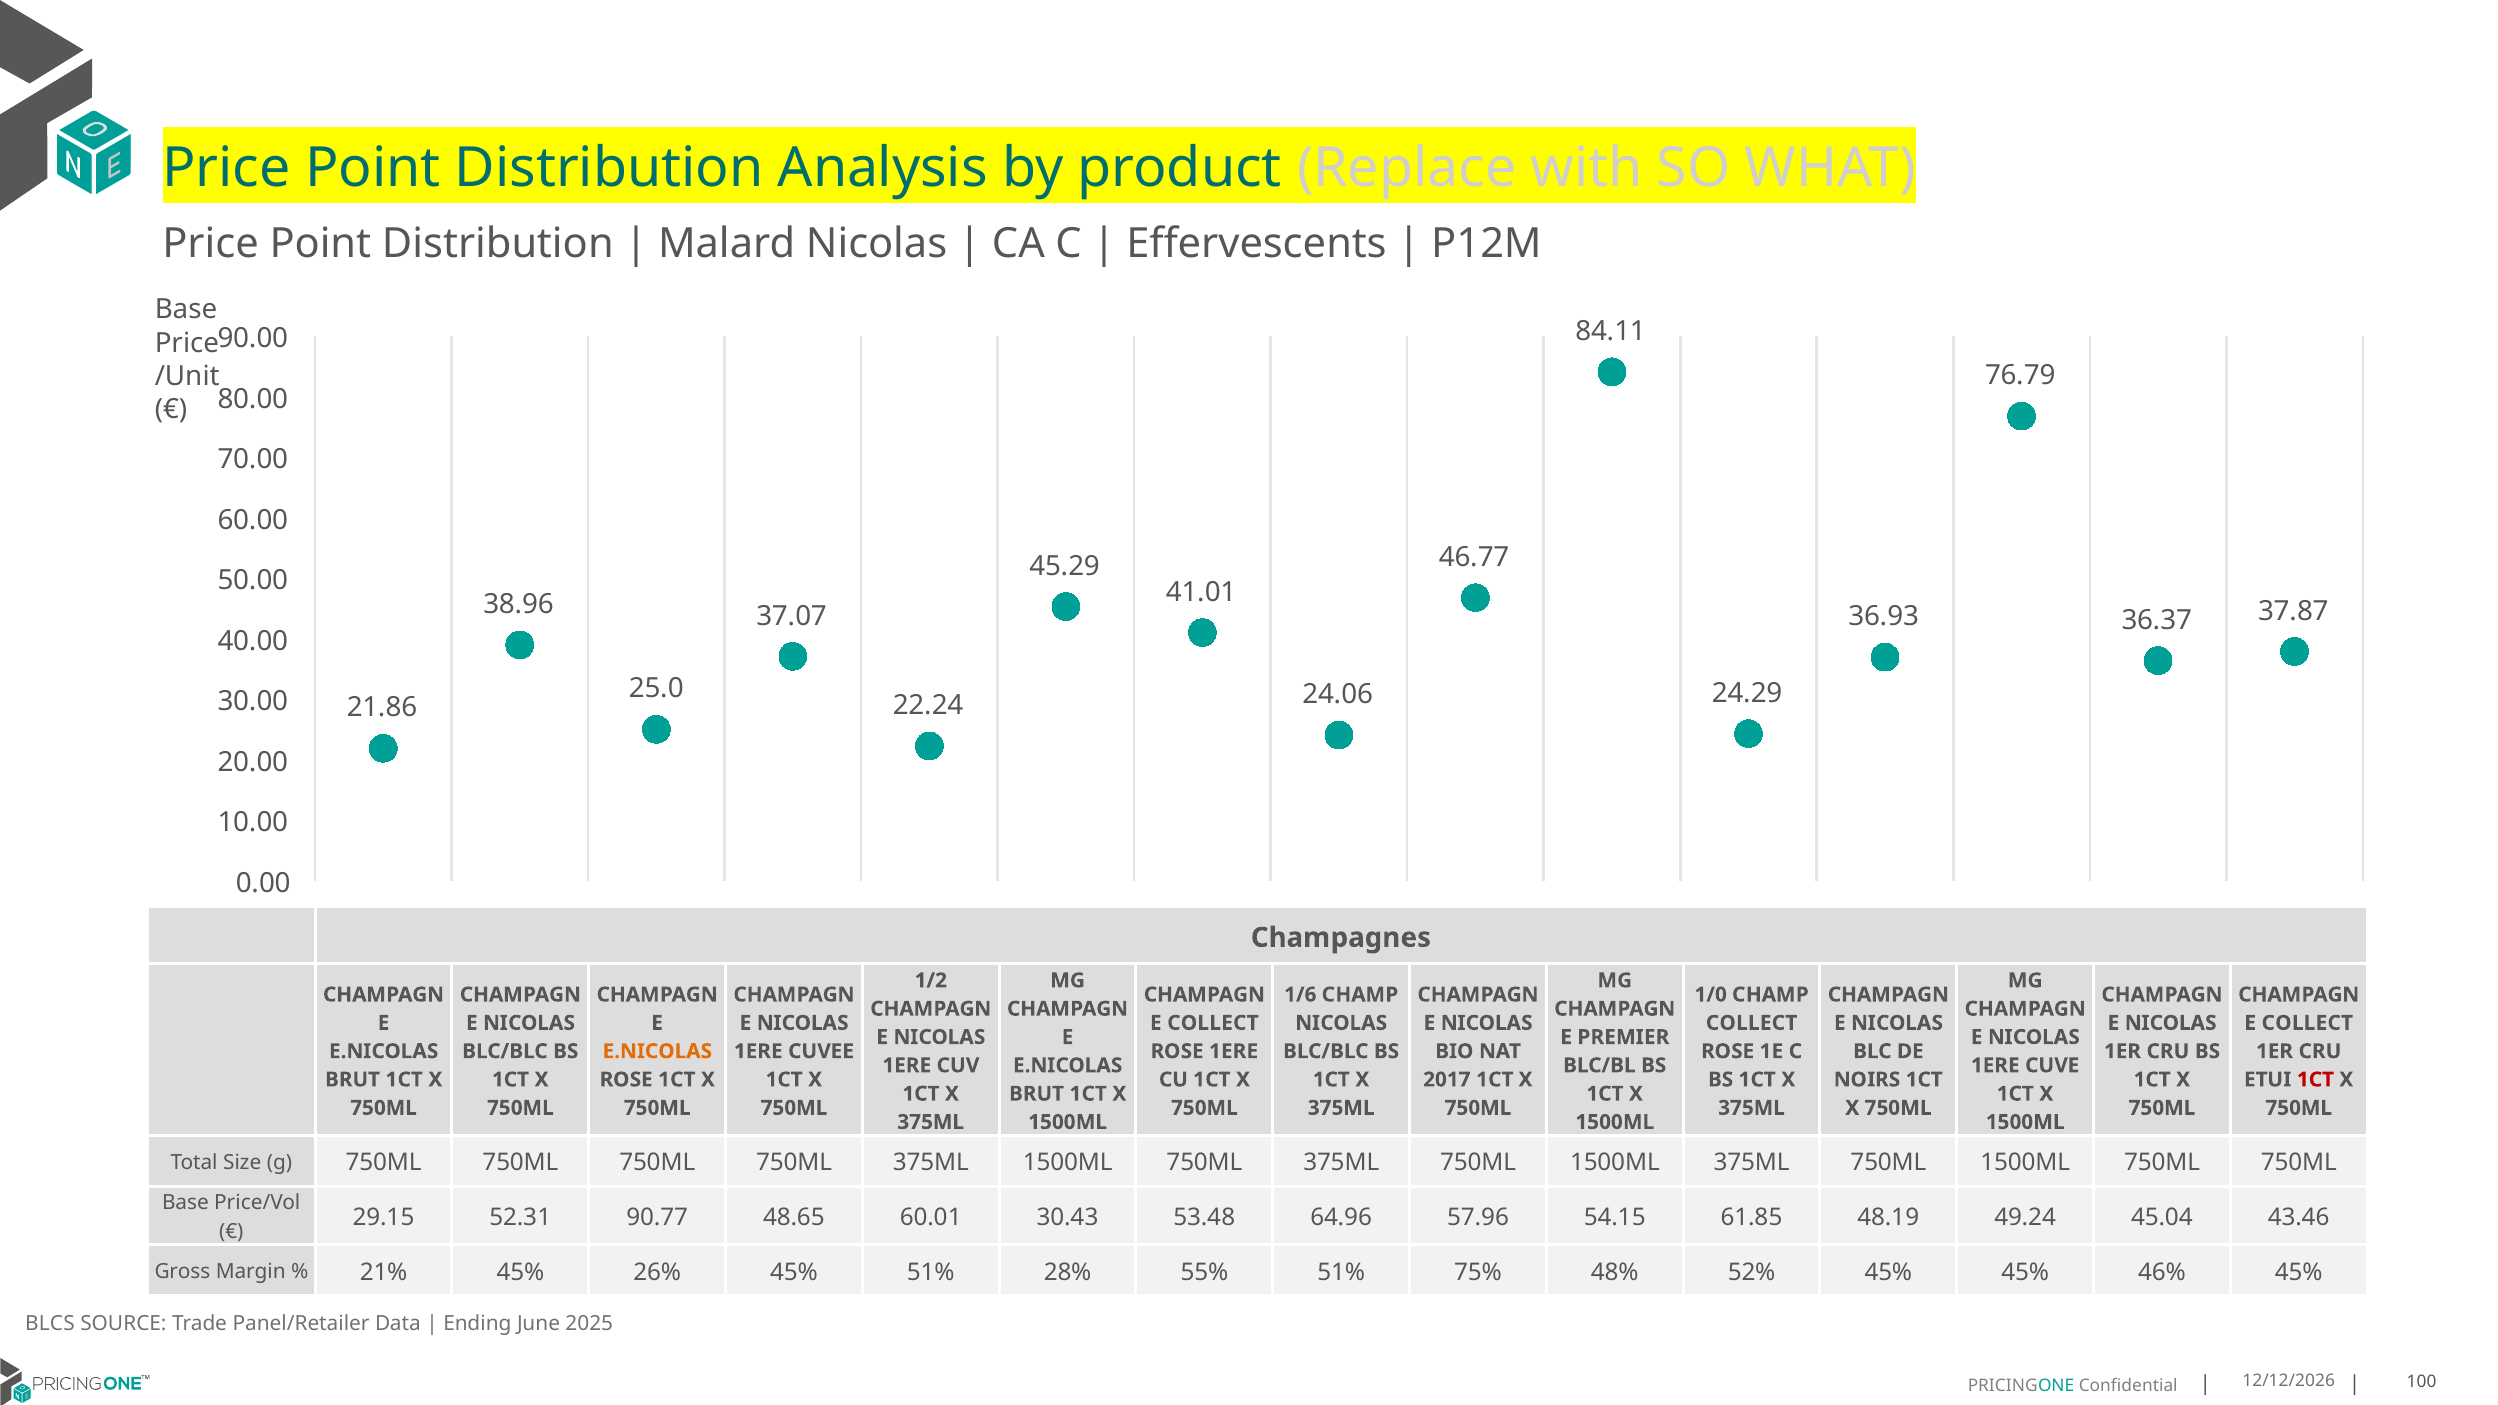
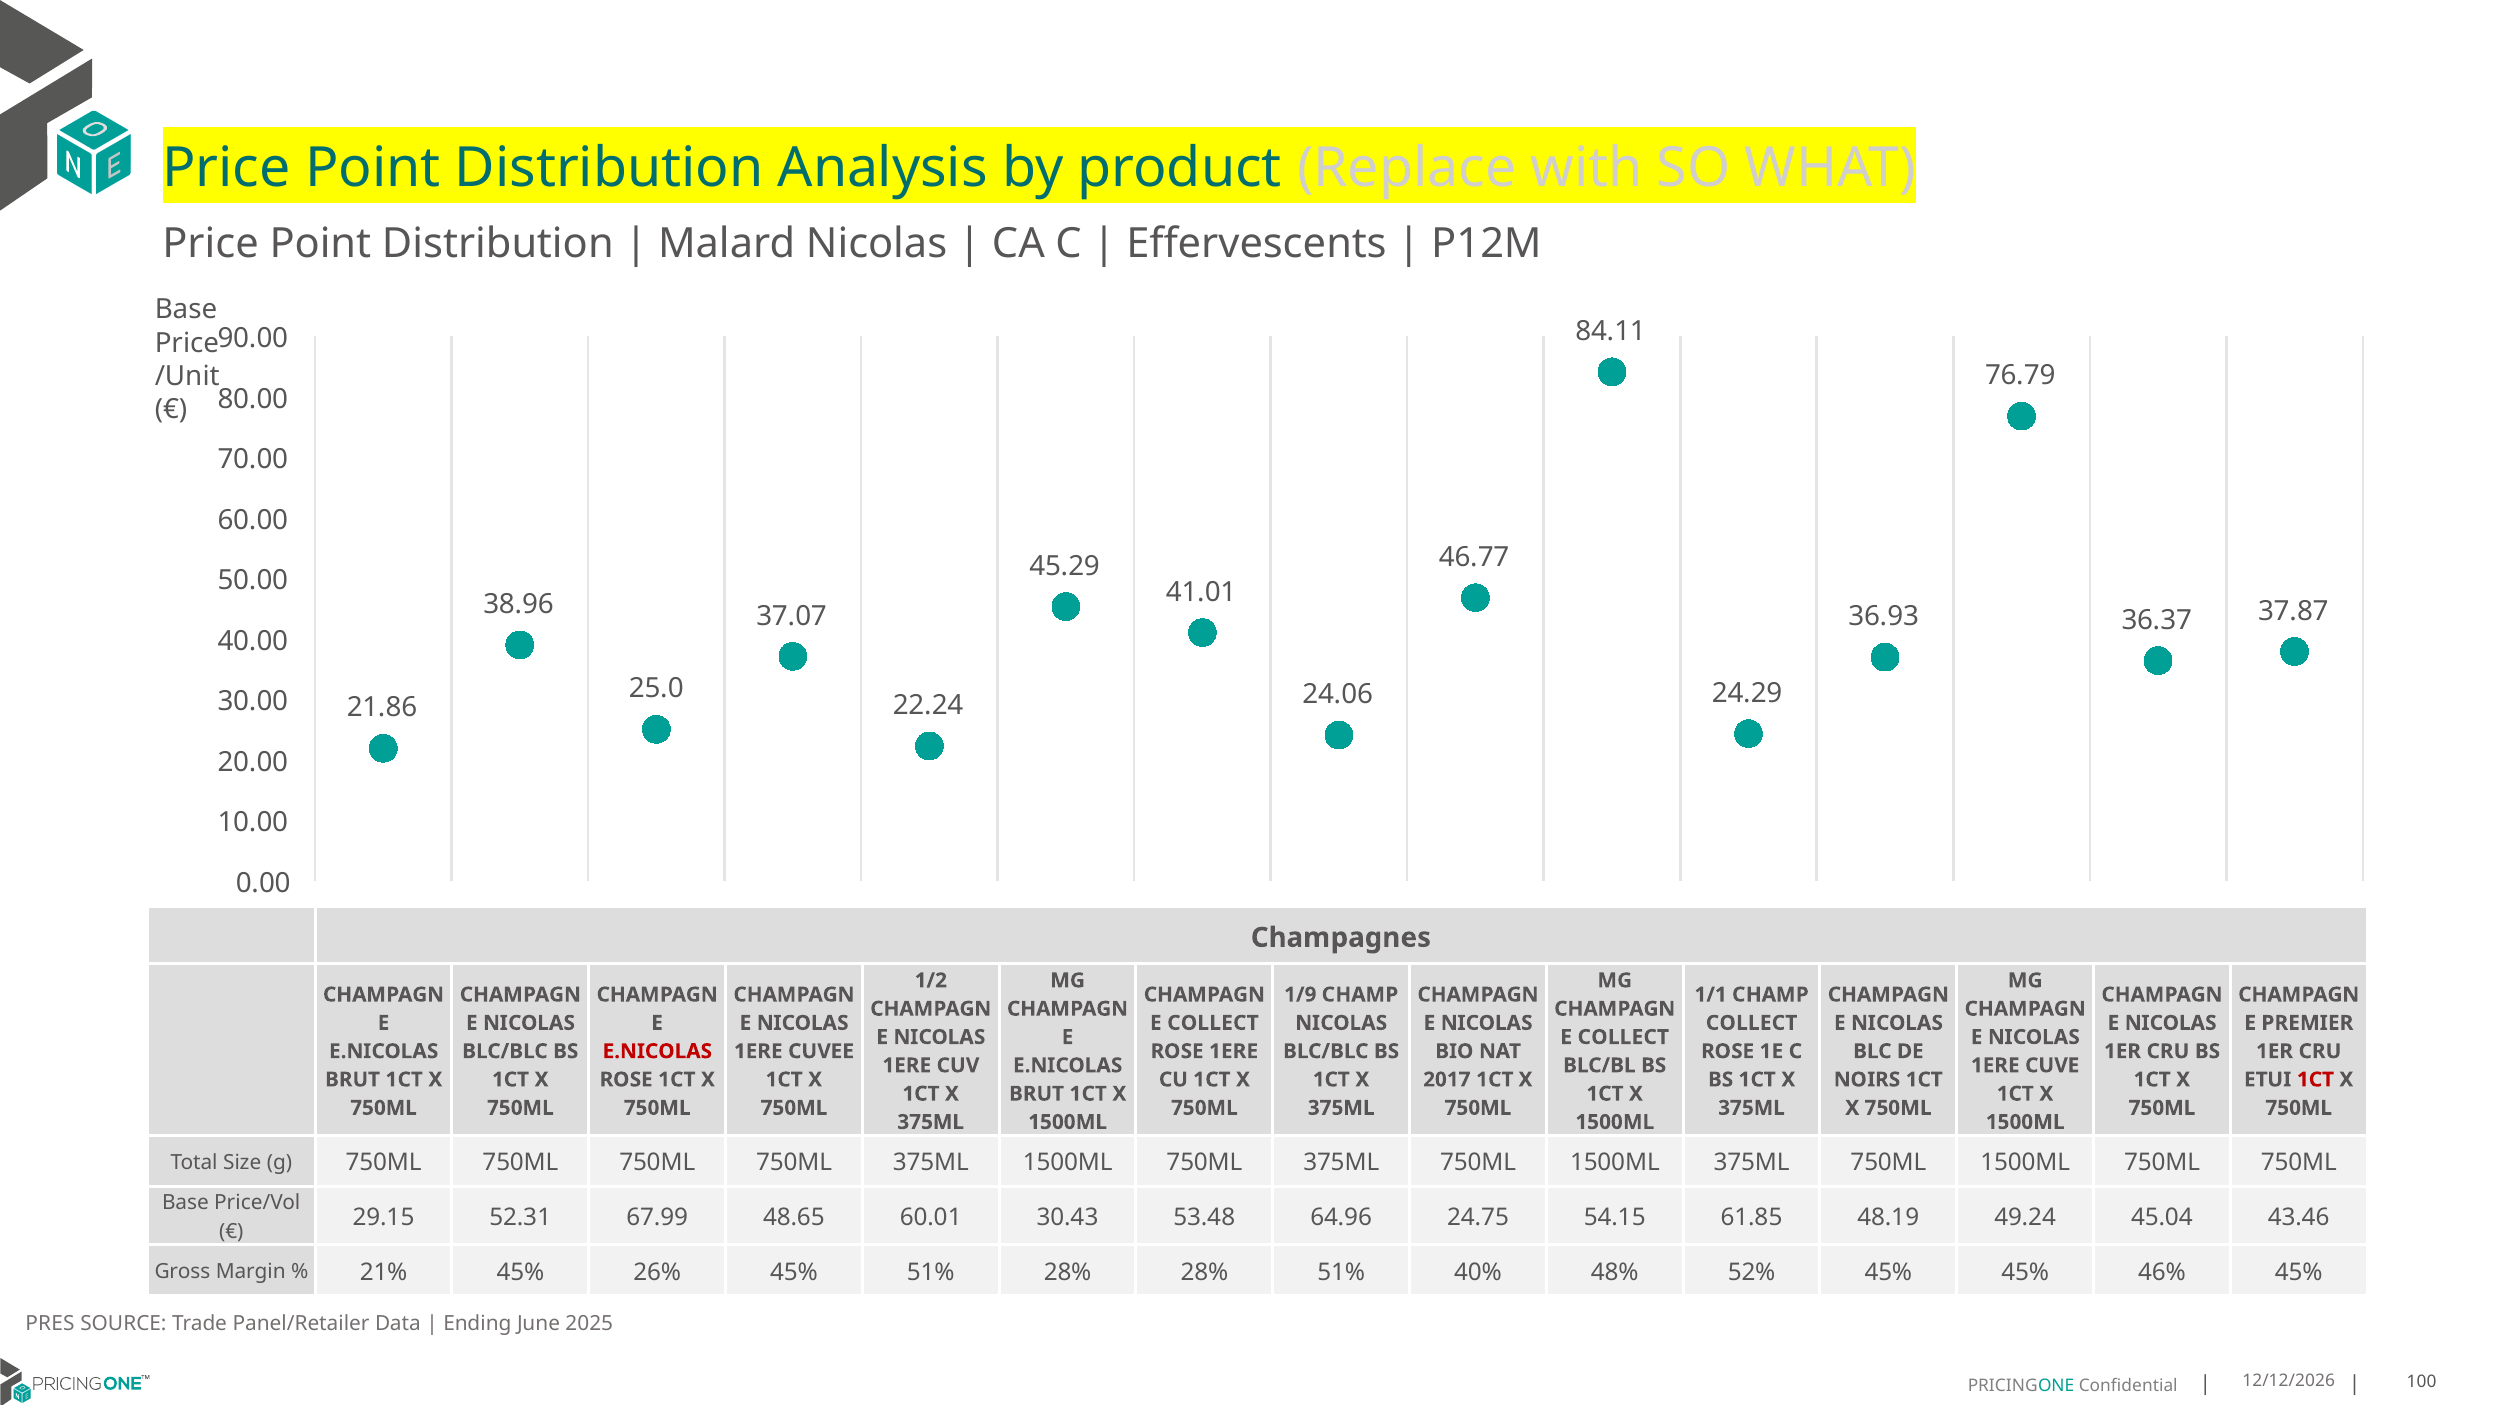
1/6: 1/6 -> 1/9
1/0: 1/0 -> 1/1
COLLECT at (2307, 1023): COLLECT -> PREMIER
PREMIER at (1623, 1037): PREMIER -> COLLECT
E.NICOLAS at (657, 1051) colour: orange -> red
90.77: 90.77 -> 67.99
57.96: 57.96 -> 24.75
28% 55%: 55% -> 28%
75%: 75% -> 40%
BLCS: BLCS -> PRES
